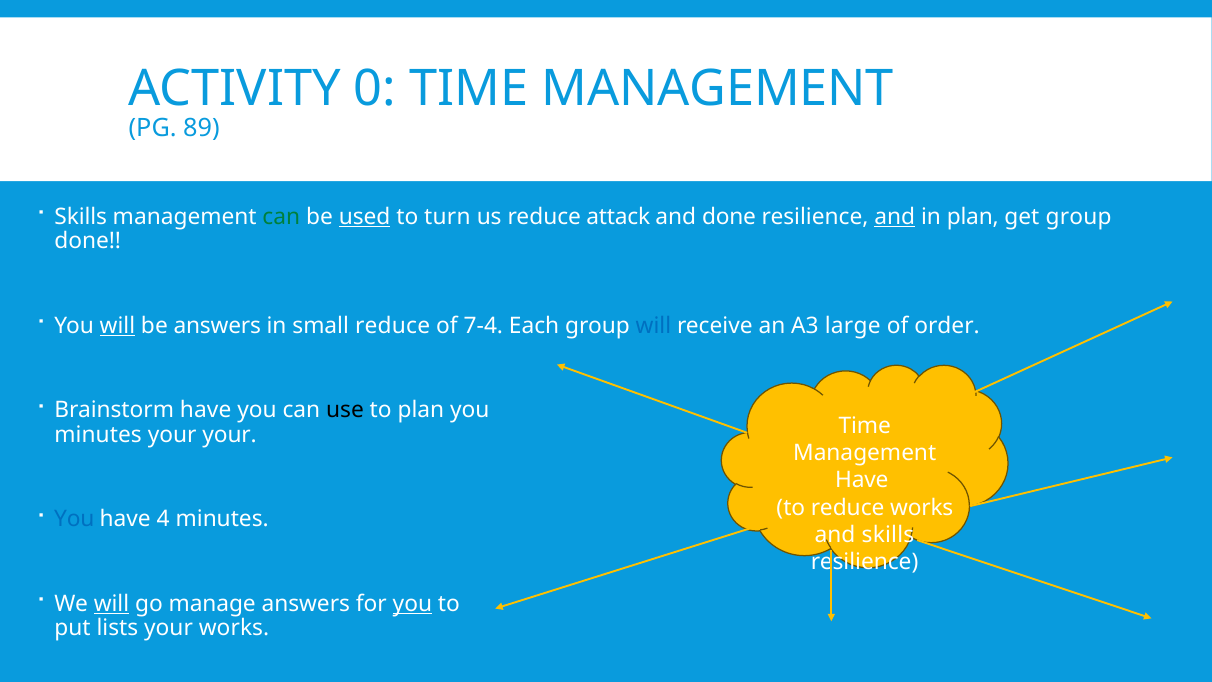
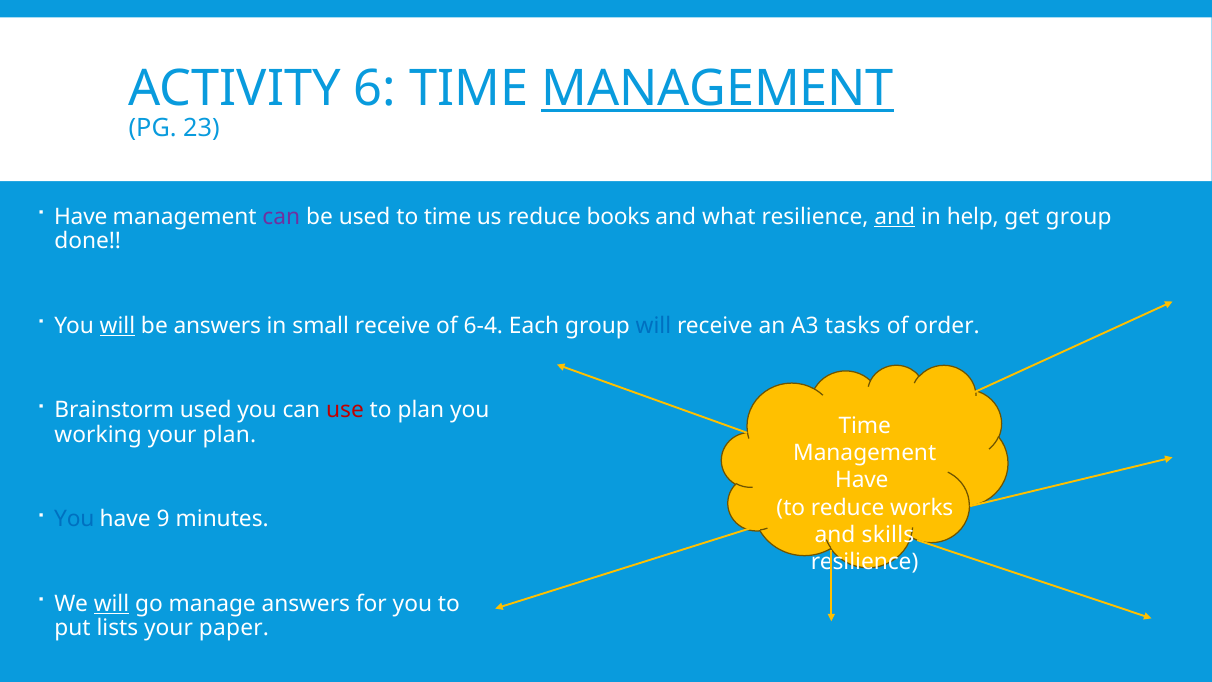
0: 0 -> 6
MANAGEMENT at (718, 89) underline: none -> present
89: 89 -> 23
Skills at (81, 217): Skills -> Have
can at (281, 217) colour: green -> purple
used at (365, 217) underline: present -> none
to turn: turn -> time
attack: attack -> books
and done: done -> what
in plan: plan -> help
small reduce: reduce -> receive
7-4: 7-4 -> 6-4
large: large -> tasks
Brainstorm have: have -> used
use colour: black -> red
minutes at (98, 435): minutes -> working
your your: your -> plan
4: 4 -> 9
you at (412, 603) underline: present -> none
your works: works -> paper
